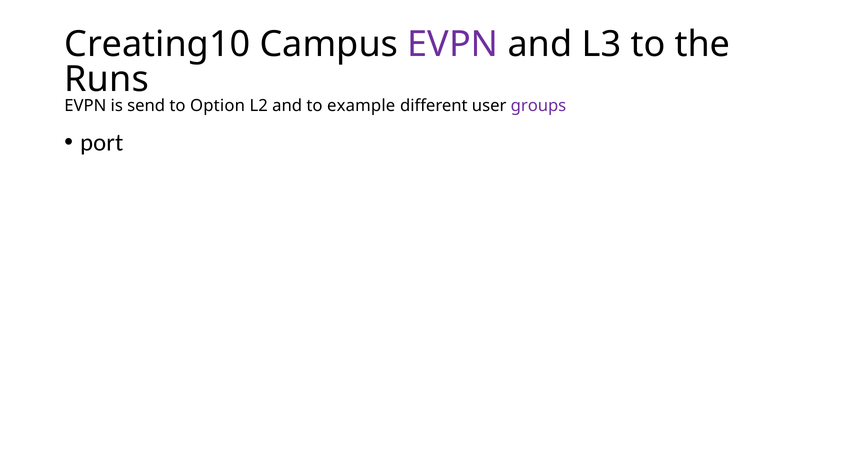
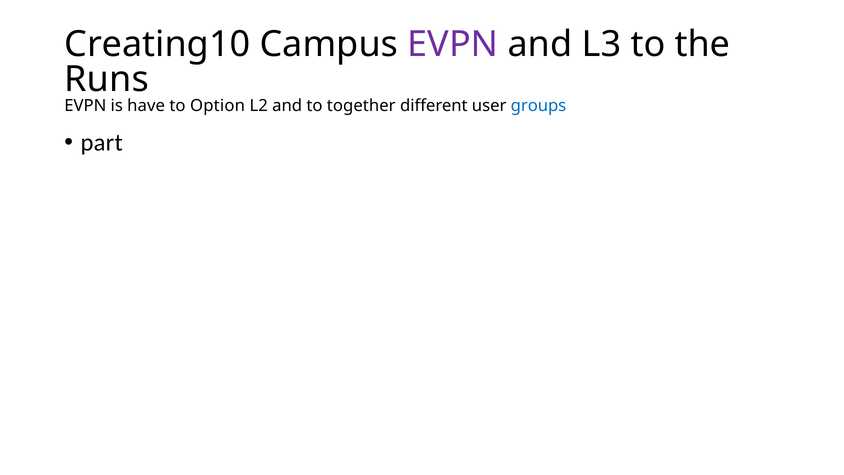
send: send -> have
example: example -> together
groups colour: purple -> blue
port: port -> part
